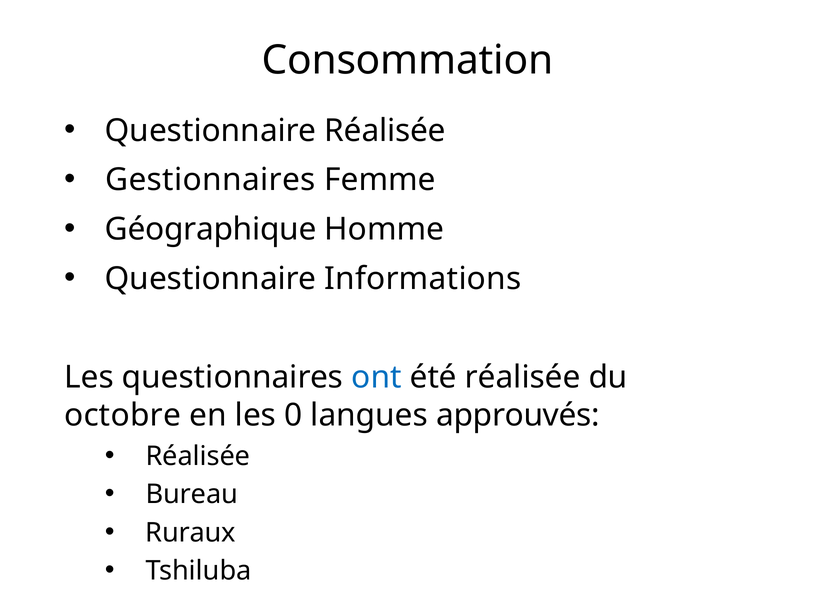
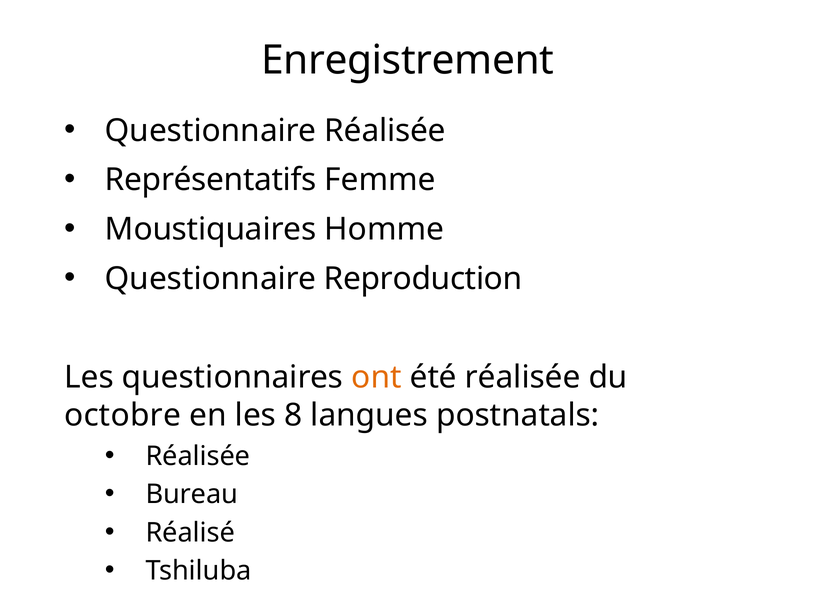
Consommation: Consommation -> Enregistrement
Gestionnaires: Gestionnaires -> Représentatifs
Géographique: Géographique -> Moustiquaires
Informations: Informations -> Reproduction
ont colour: blue -> orange
0: 0 -> 8
approuvés: approuvés -> postnatals
Ruraux: Ruraux -> Réalisé
